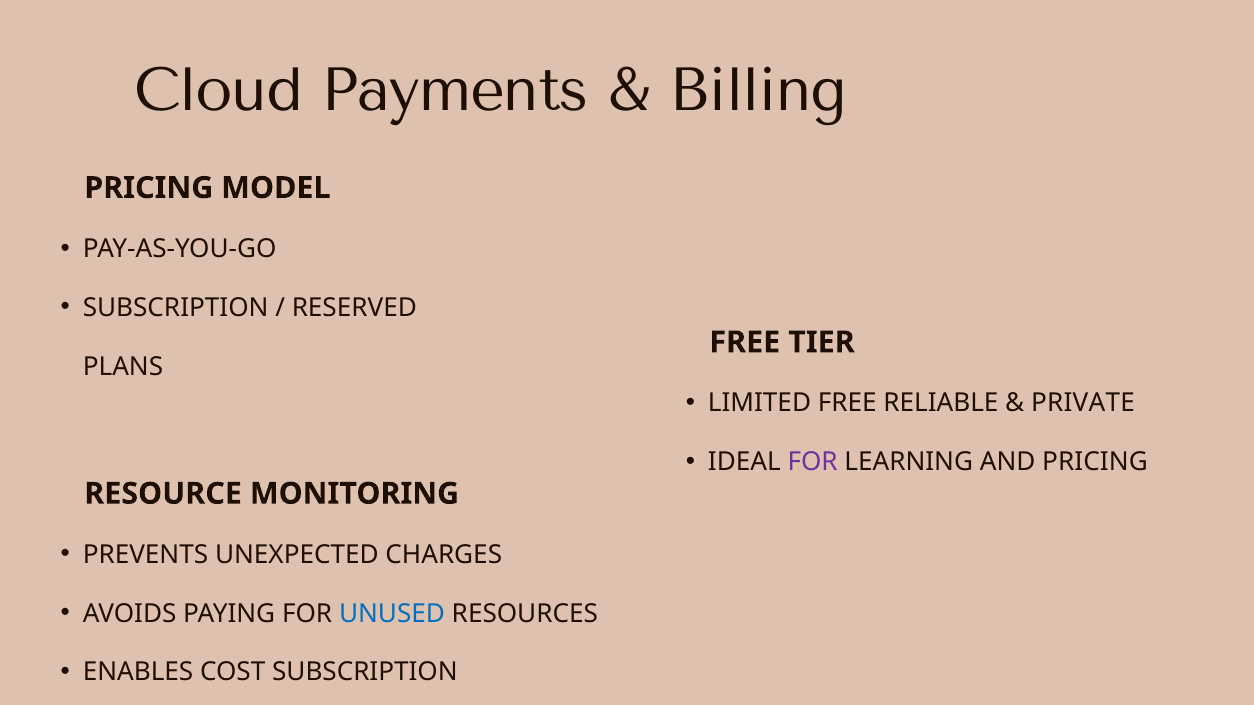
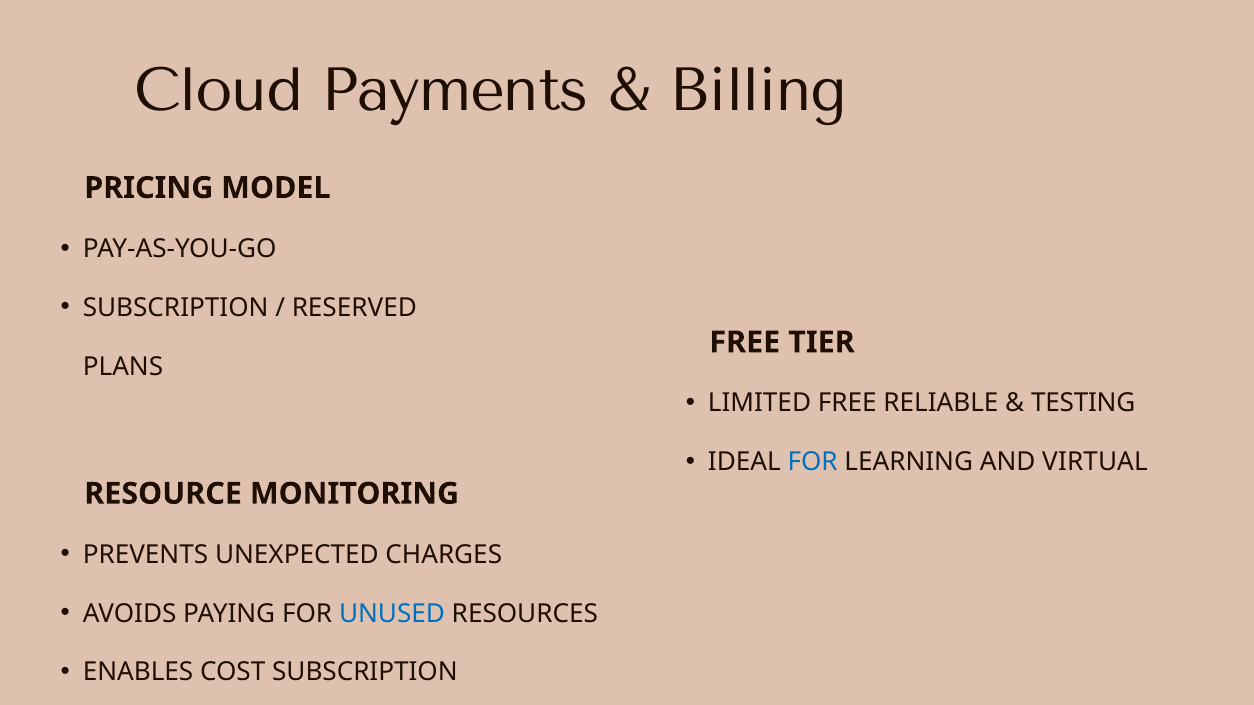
PRIVATE: PRIVATE -> TESTING
FOR at (813, 462) colour: purple -> blue
AND PRICING: PRICING -> VIRTUAL
